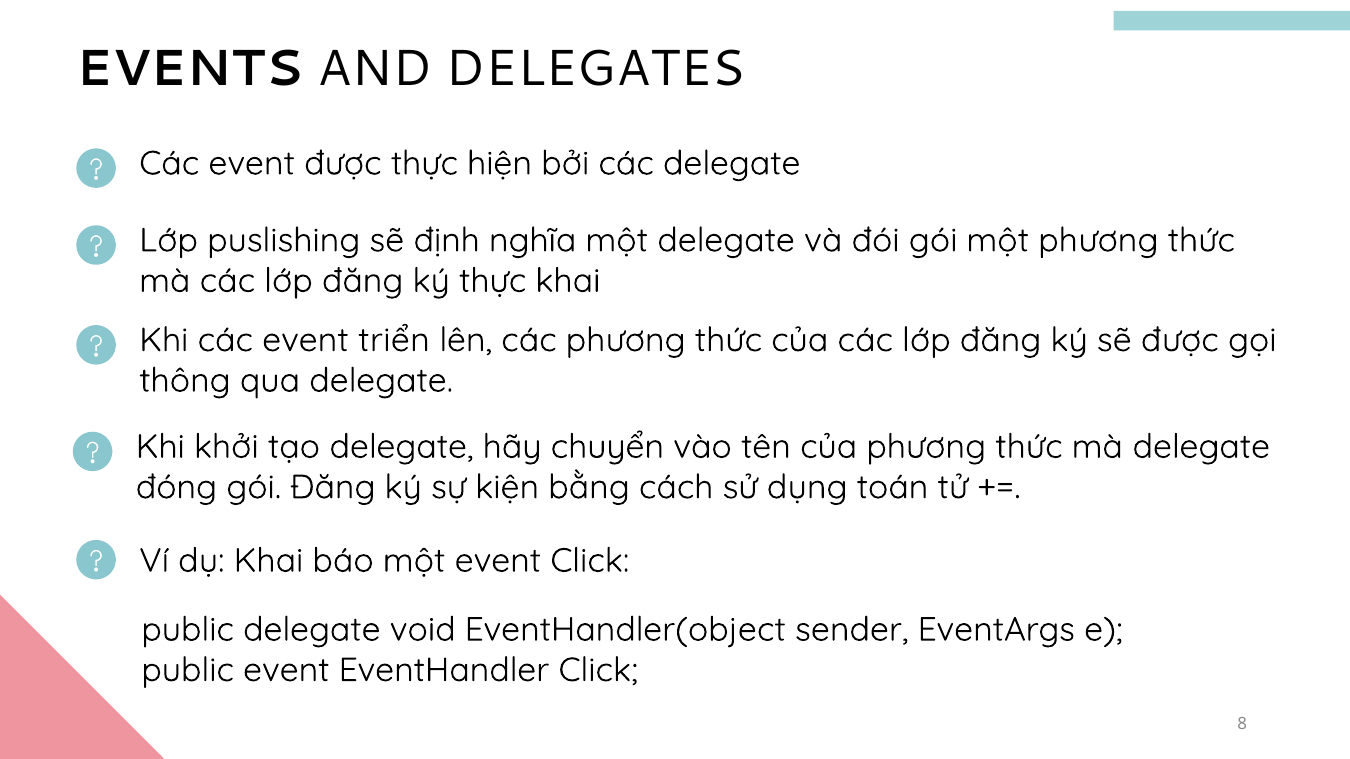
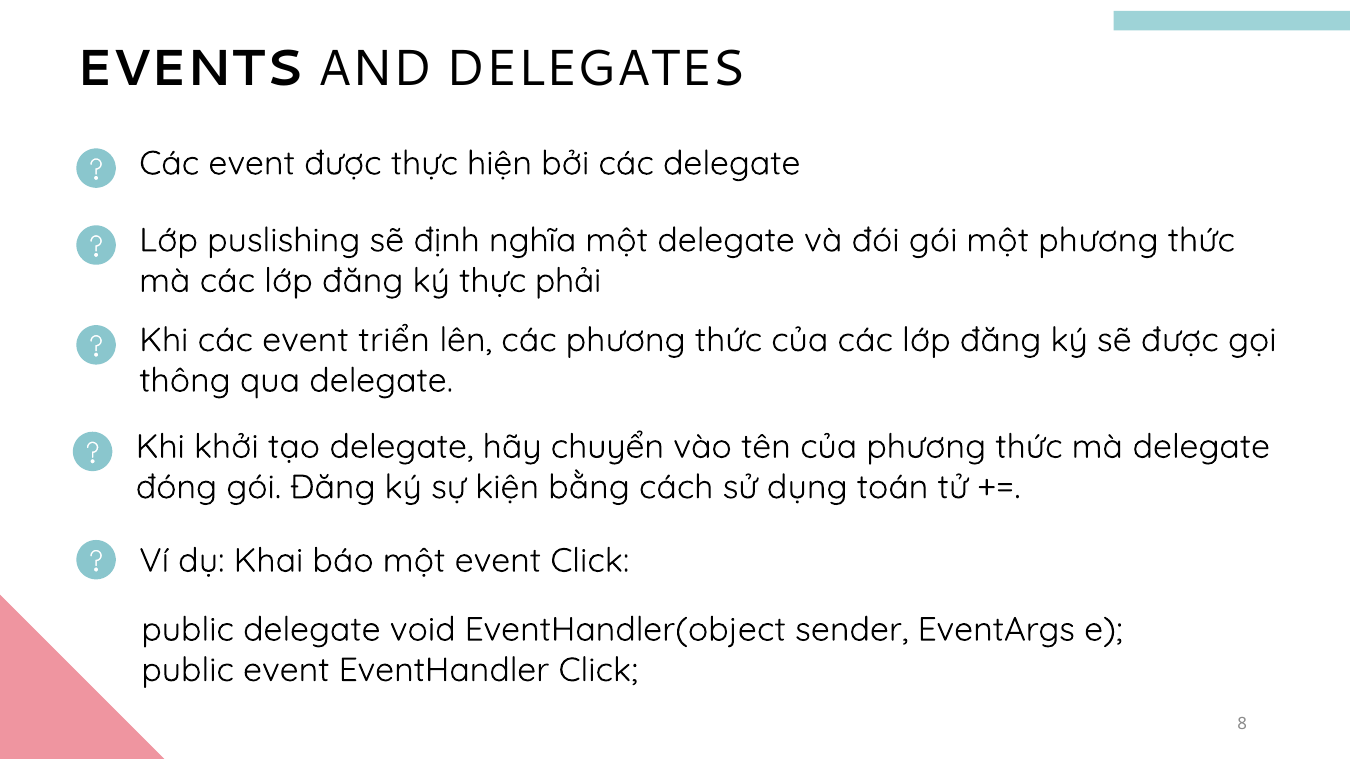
thực khai: khai -> phải
